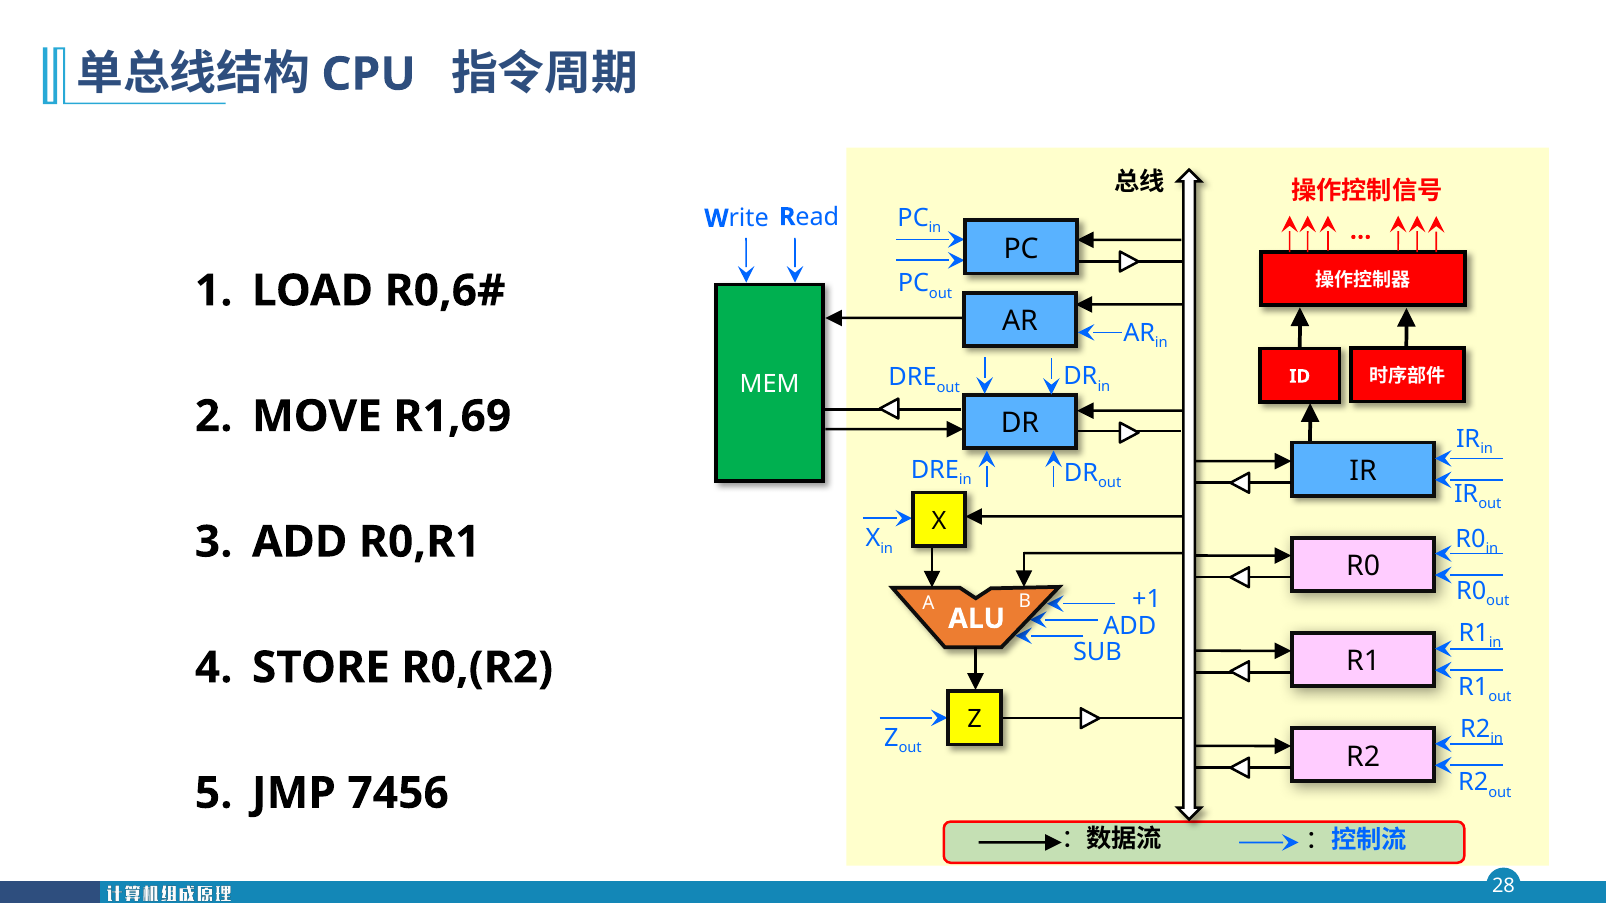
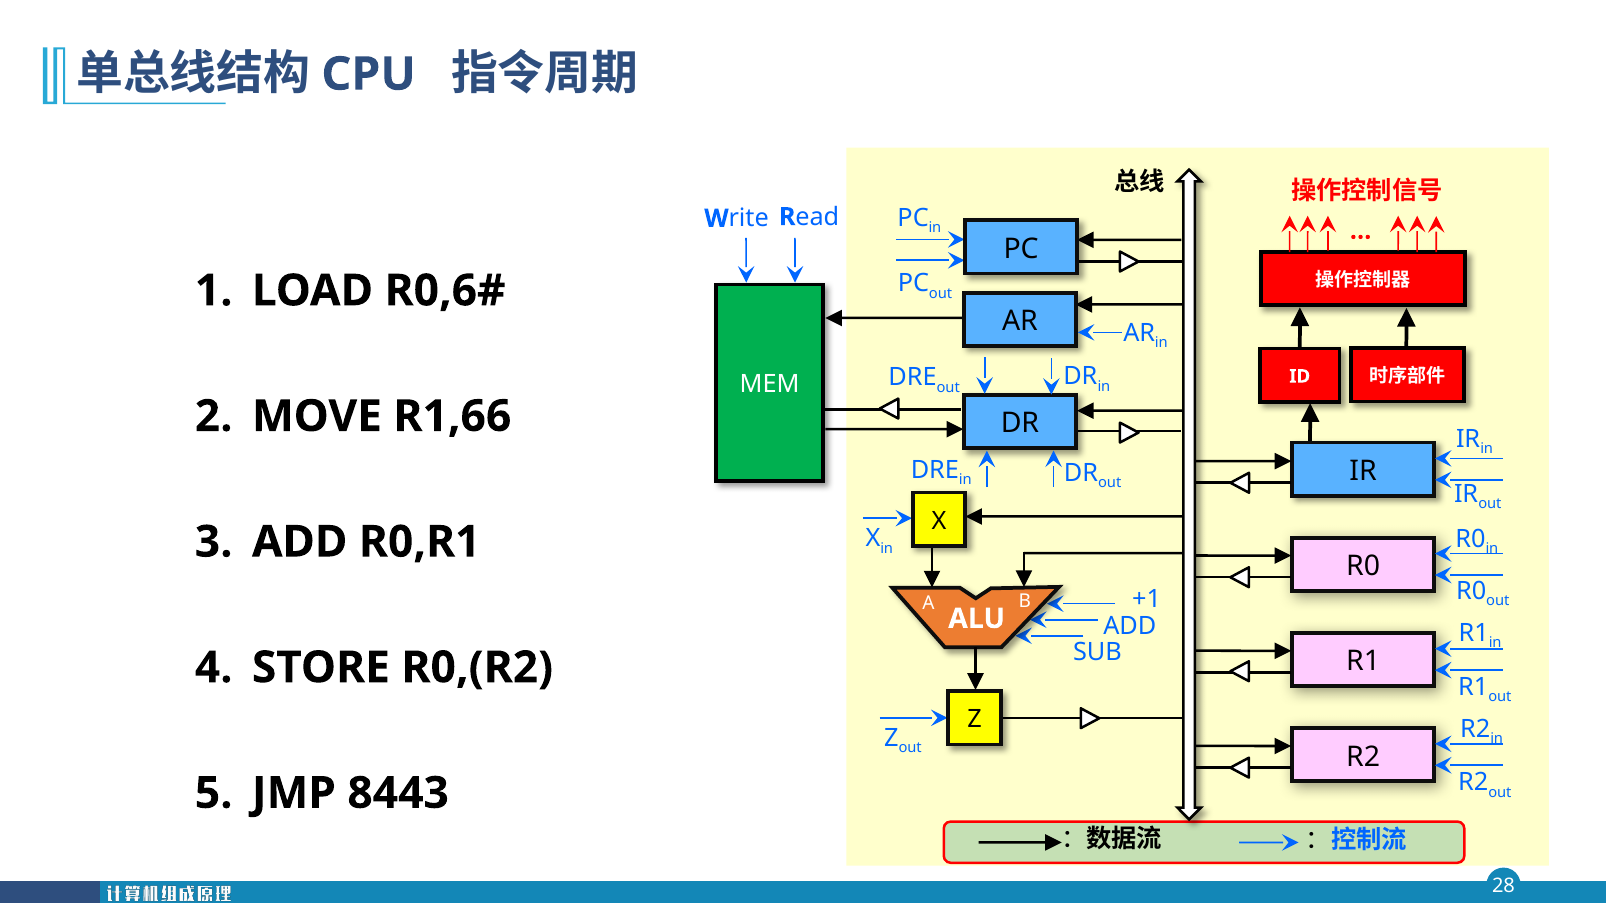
R1,69: R1,69 -> R1,66
7456: 7456 -> 8443
